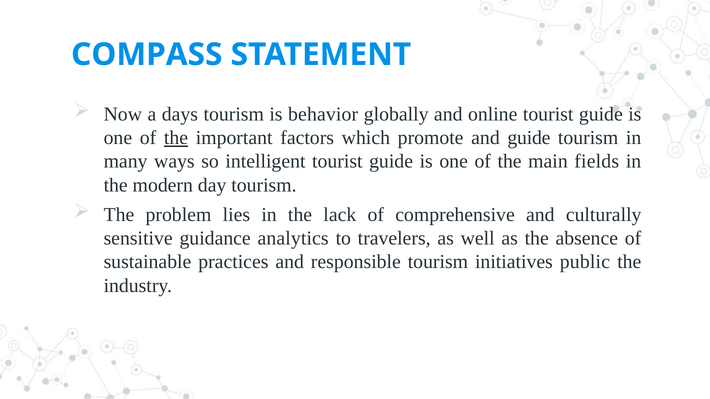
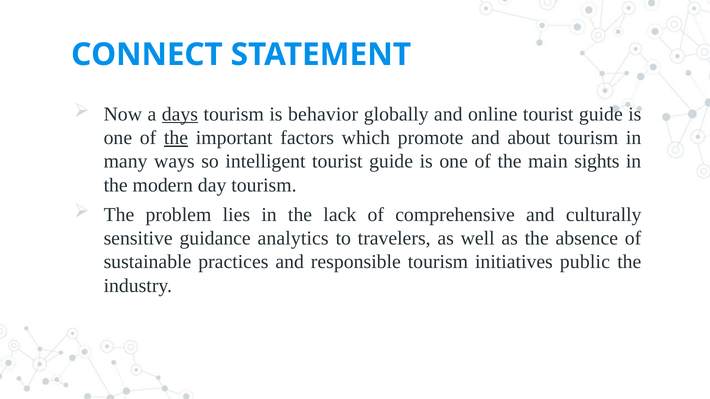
COMPASS: COMPASS -> CONNECT
days underline: none -> present
and guide: guide -> about
fields: fields -> sights
